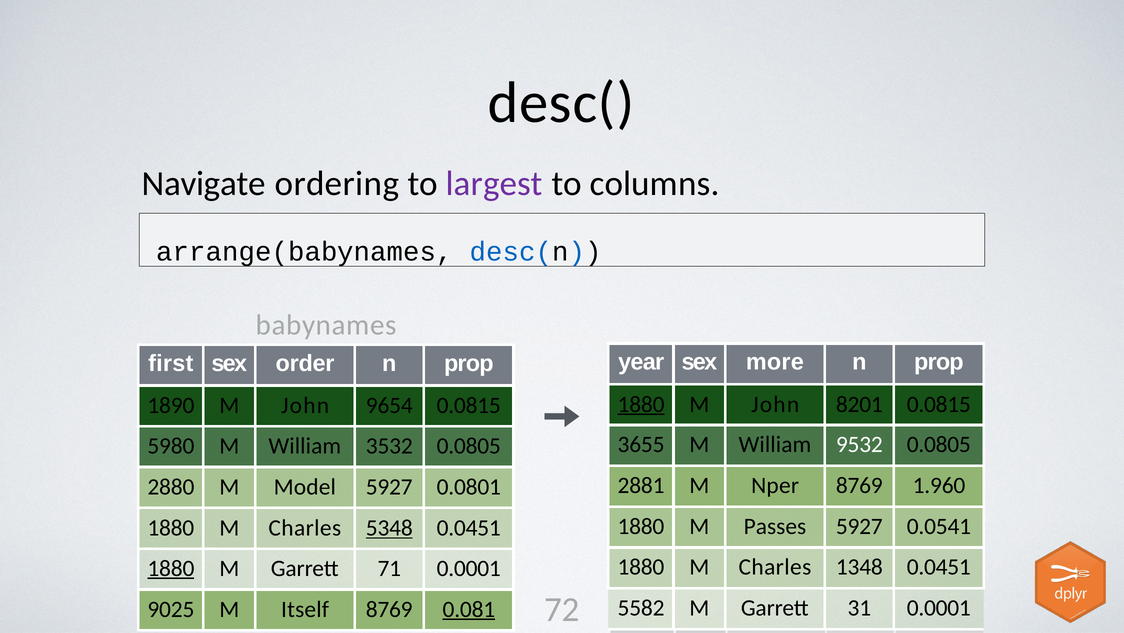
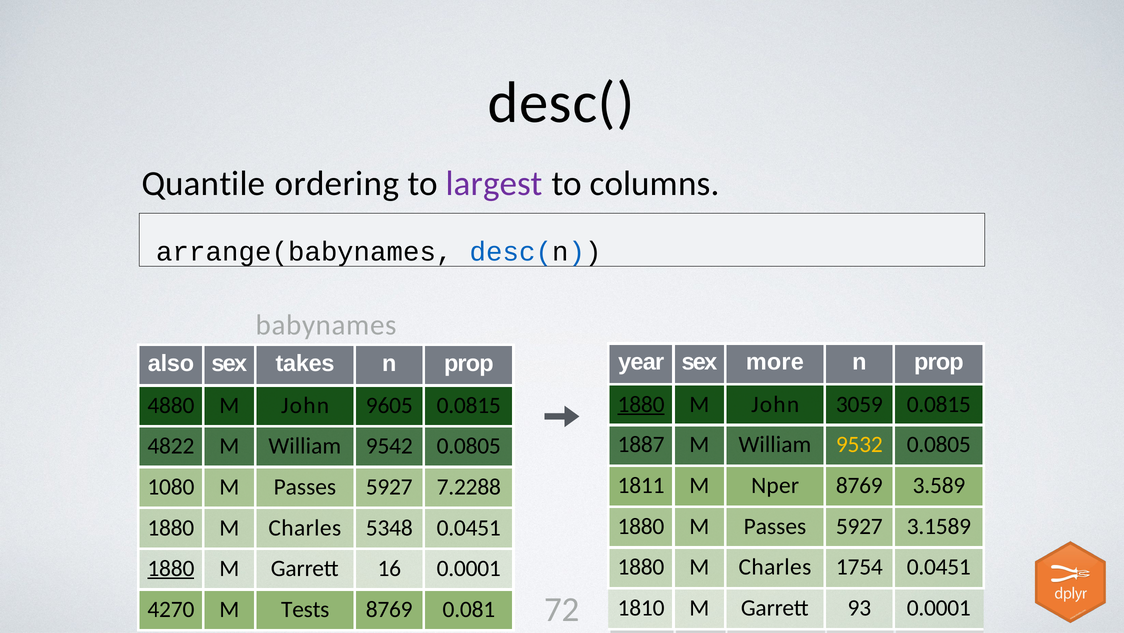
Navigate: Navigate -> Quantile
first: first -> also
order: order -> takes
8201: 8201 -> 3059
1890: 1890 -> 4880
9654: 9654 -> 9605
3655: 3655 -> 1887
9532 colour: white -> yellow
5980: 5980 -> 4822
3532: 3532 -> 9542
2881: 2881 -> 1811
1.960: 1.960 -> 3.589
2880: 2880 -> 1080
Model at (305, 486): Model -> Passes
0.0801: 0.0801 -> 7.2288
0.0541: 0.0541 -> 3.1589
5348 underline: present -> none
1348: 1348 -> 1754
71: 71 -> 16
5582: 5582 -> 1810
31: 31 -> 93
9025: 9025 -> 4270
Itself: Itself -> Tests
0.081 underline: present -> none
